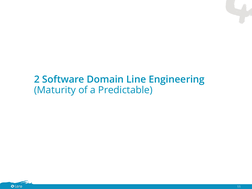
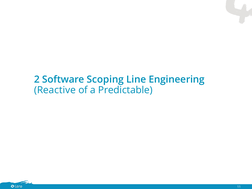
Domain: Domain -> Scoping
Maturity: Maturity -> Reactive
